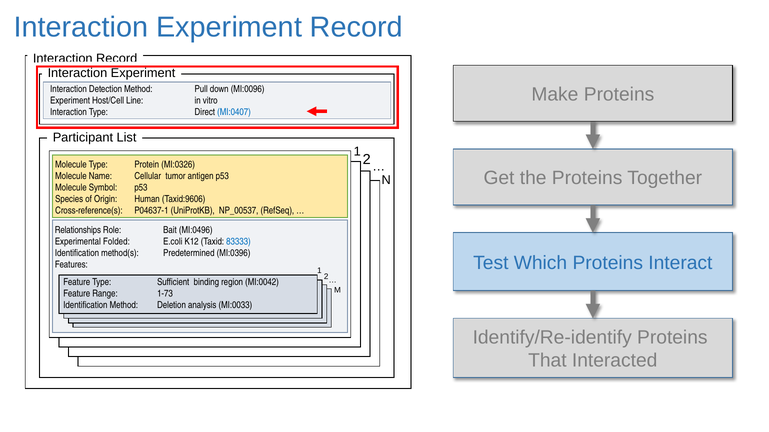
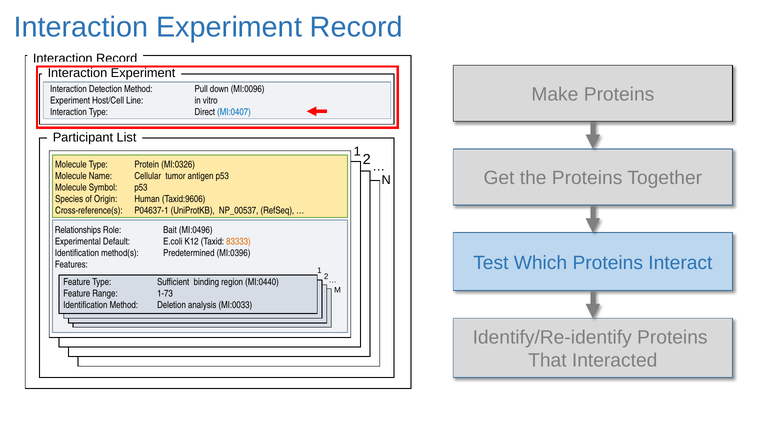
Folded: Folded -> Default
83333 colour: blue -> orange
MI:0042: MI:0042 -> MI:0440
